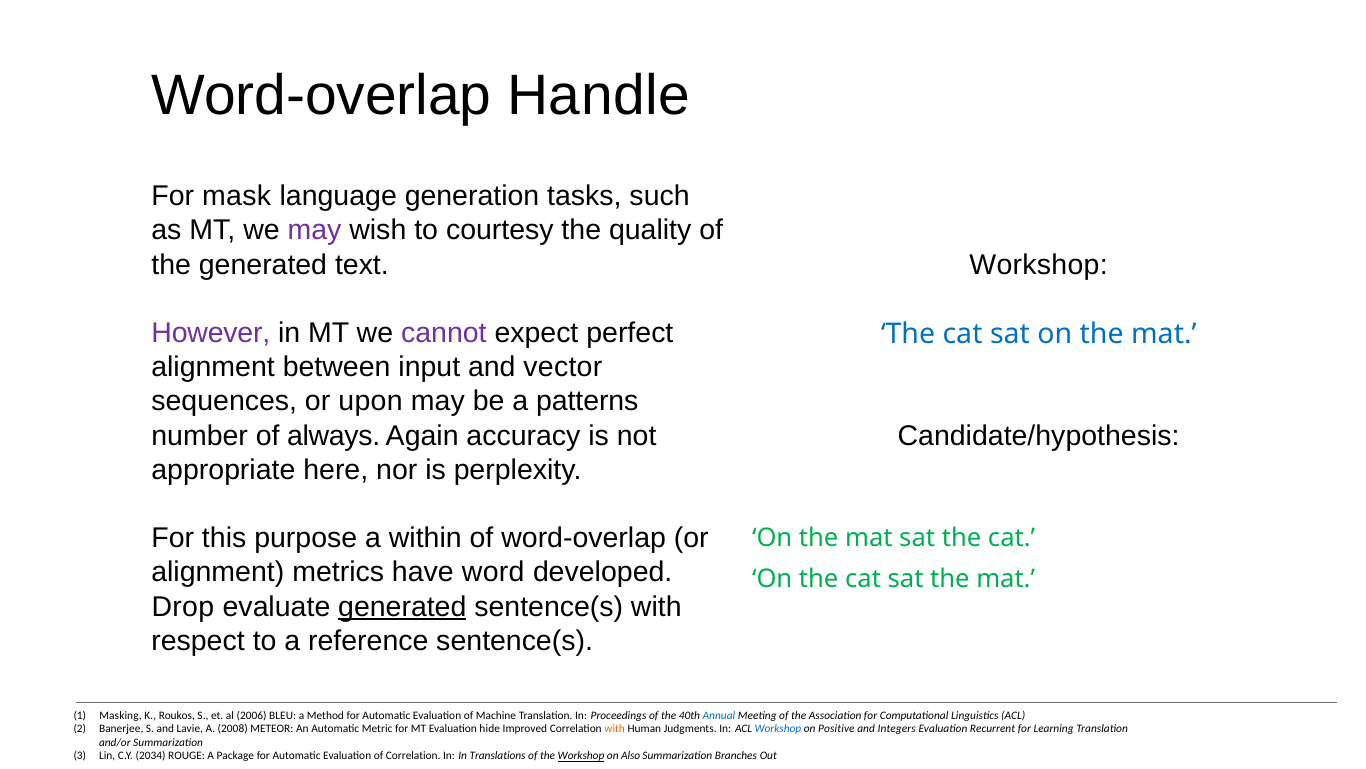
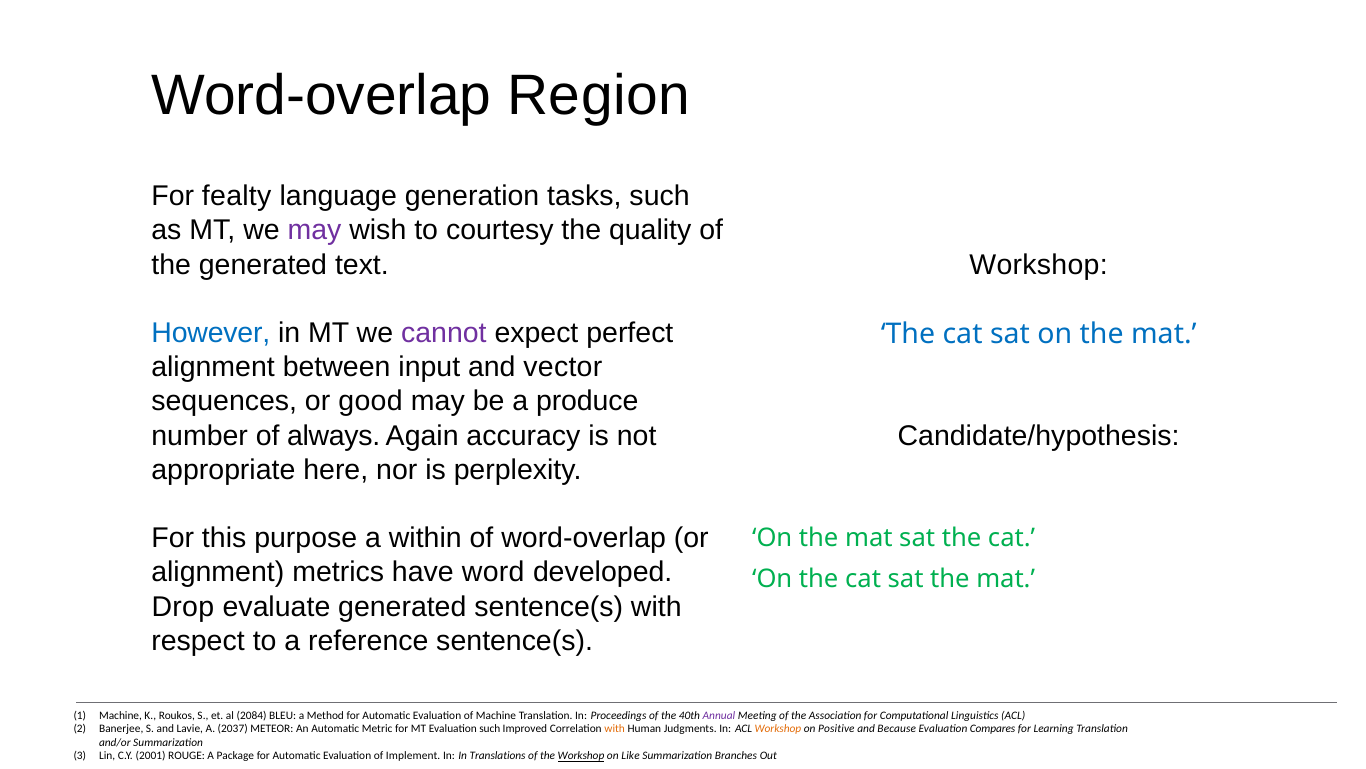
Handle: Handle -> Region
mask: mask -> fealty
However colour: purple -> blue
upon: upon -> good
patterns: patterns -> produce
generated at (402, 606) underline: present -> none
Masking at (120, 715): Masking -> Machine
2006: 2006 -> 2084
Annual colour: blue -> purple
2008: 2008 -> 2037
Evaluation hide: hide -> such
Workshop at (778, 728) colour: blue -> orange
Integers: Integers -> Because
Recurrent: Recurrent -> Compares
2034: 2034 -> 2001
of Correlation: Correlation -> Implement
Also: Also -> Like
